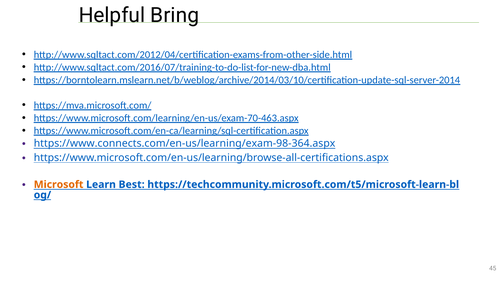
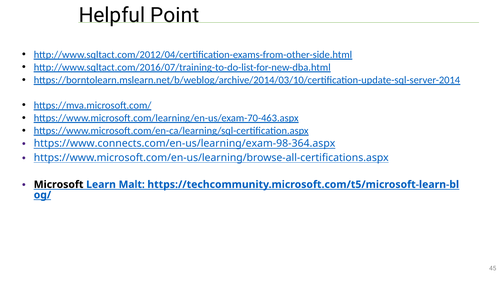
Bring: Bring -> Point
Microsoft colour: orange -> black
Best: Best -> Malt
